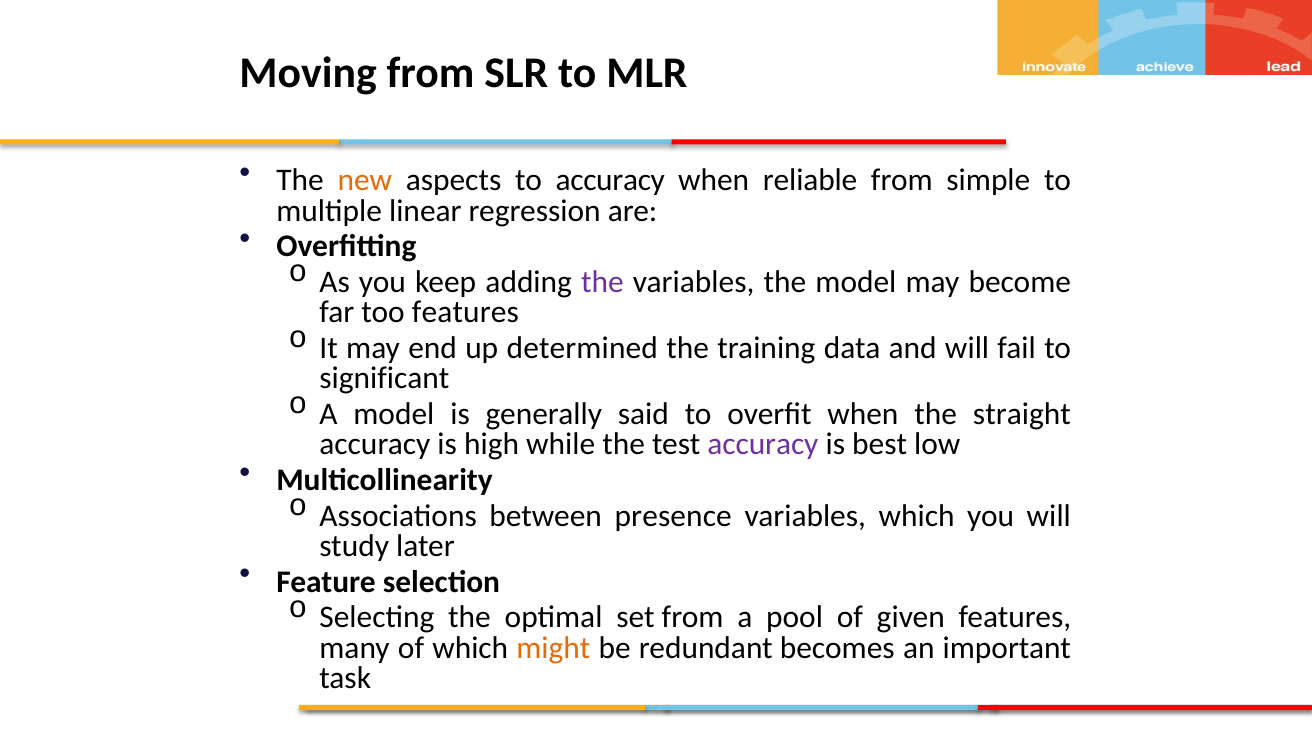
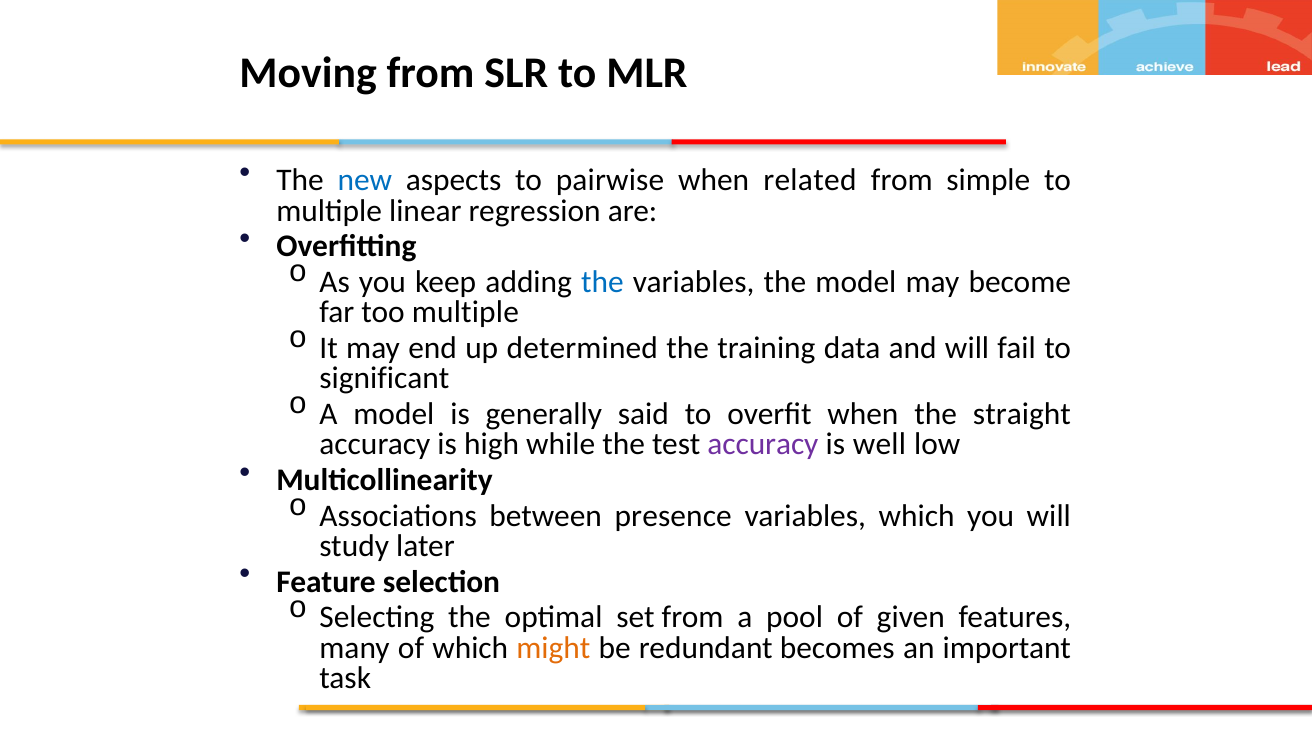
new colour: orange -> blue
to accuracy: accuracy -> pairwise
reliable: reliable -> related
the at (602, 282) colour: purple -> blue
too features: features -> multiple
best: best -> well
